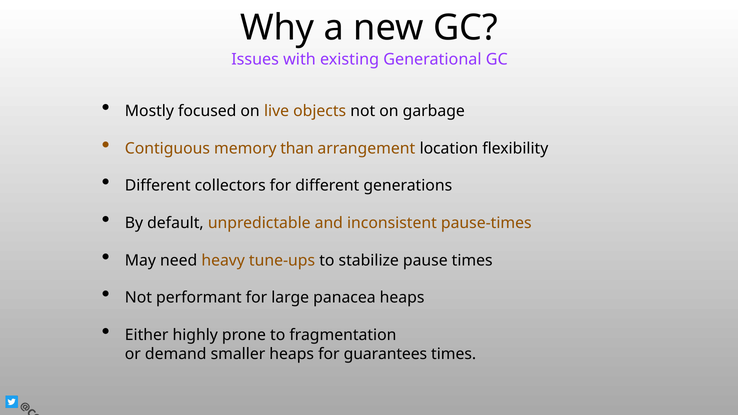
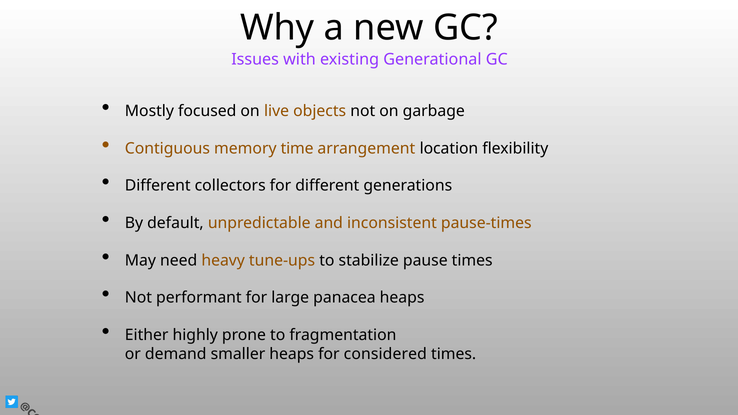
than: than -> time
guarantees: guarantees -> considered
